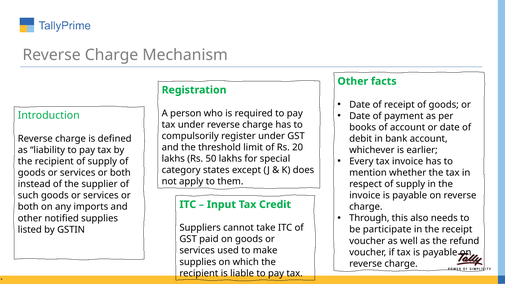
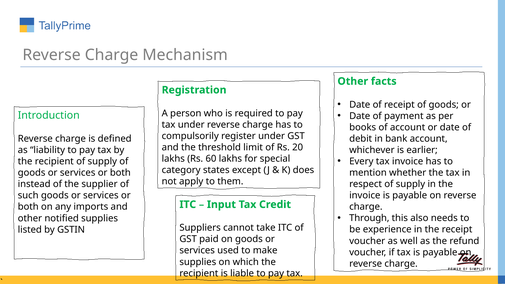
50: 50 -> 60
participate: participate -> experience
